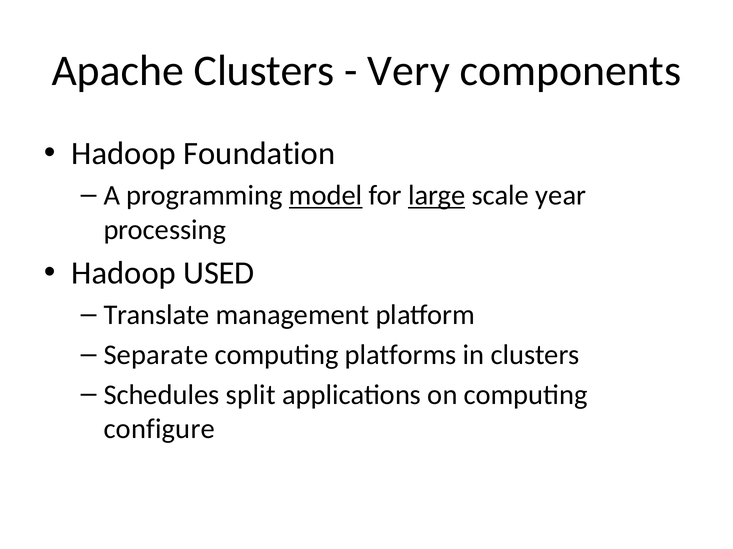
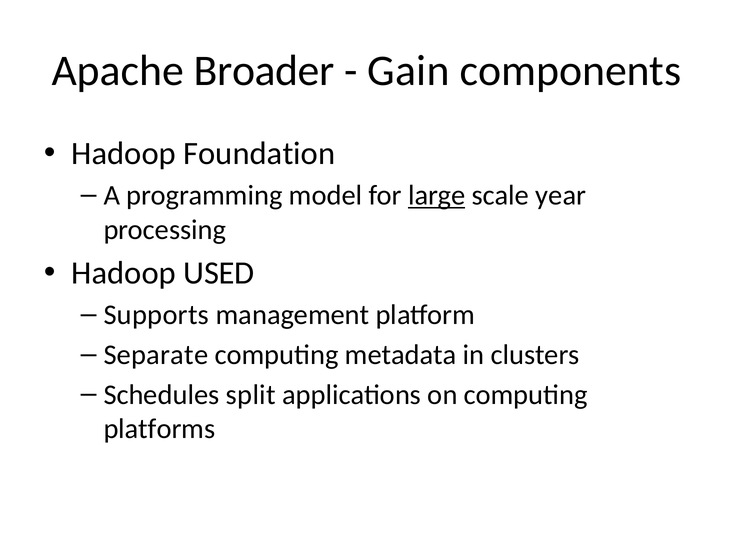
Apache Clusters: Clusters -> Broader
Very: Very -> Gain
model underline: present -> none
Translate: Translate -> Supports
platforms: platforms -> metadata
configure: configure -> platforms
